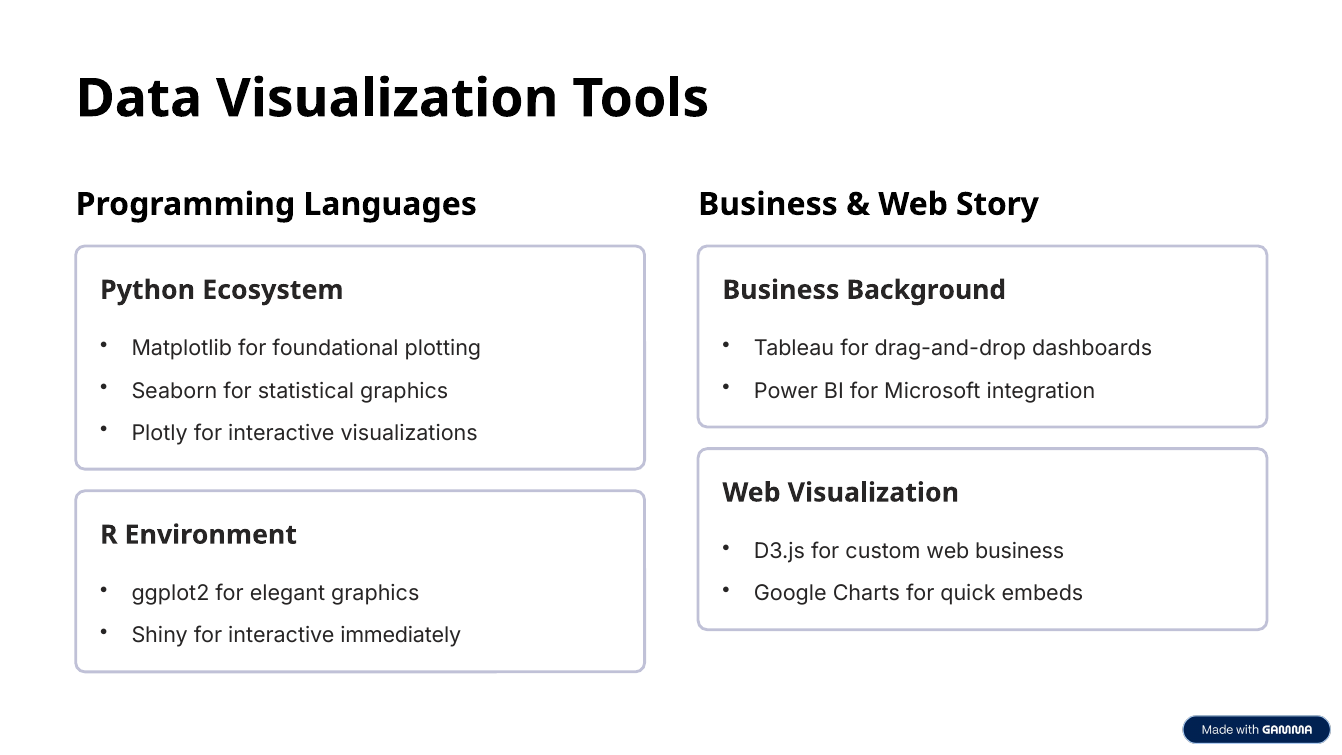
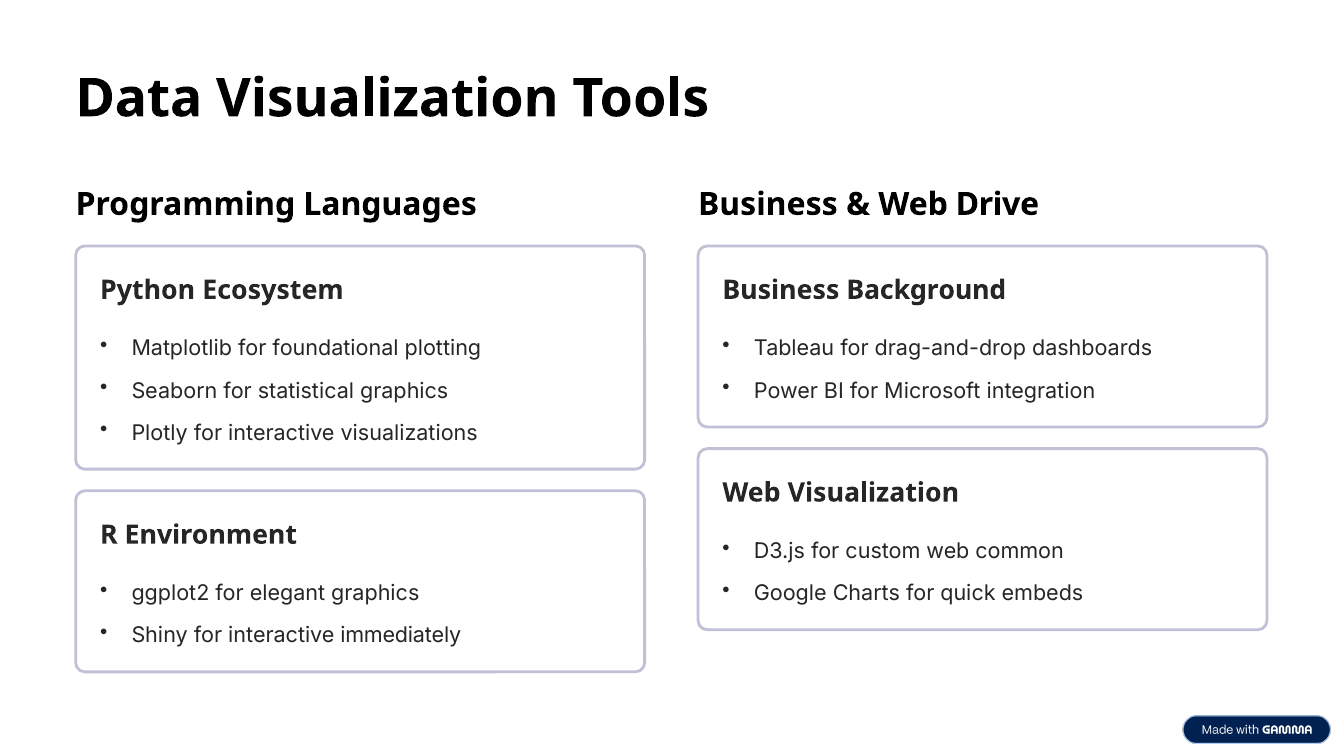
Story: Story -> Drive
web business: business -> common
